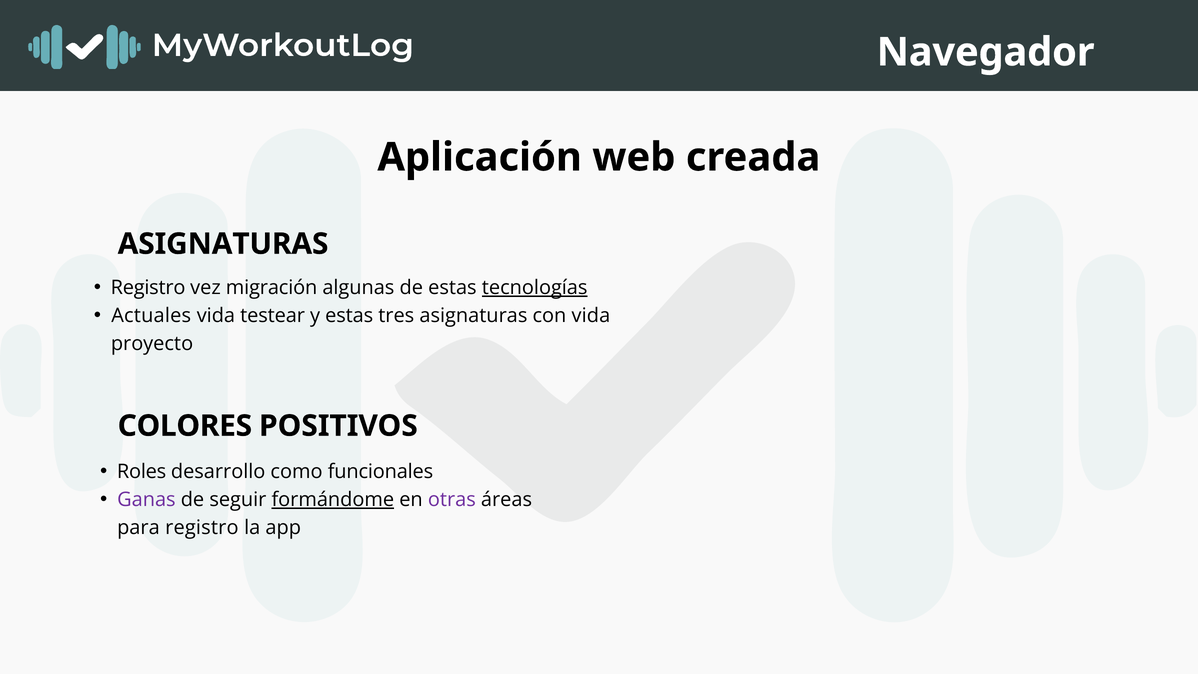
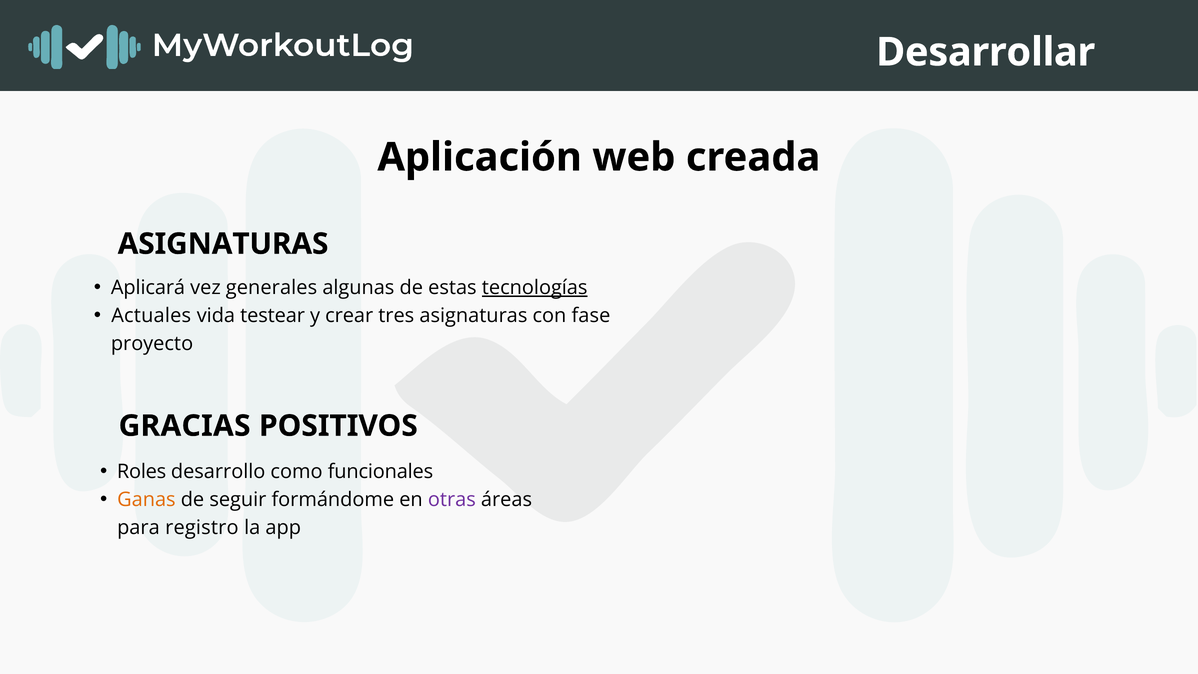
Navegador: Navegador -> Desarrollar
Registro at (148, 288): Registro -> Aplicará
migración: migración -> generales
y estas: estas -> crear
con vida: vida -> fase
COLORES: COLORES -> GRACIAS
Ganas colour: purple -> orange
formándome underline: present -> none
